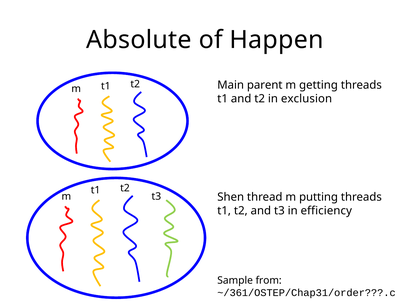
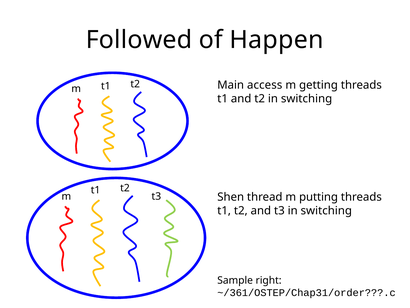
Absolute: Absolute -> Followed
parent: parent -> access
t2 in exclusion: exclusion -> switching
t3 in efficiency: efficiency -> switching
from: from -> right
